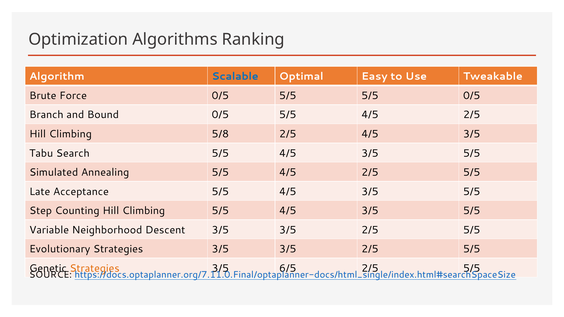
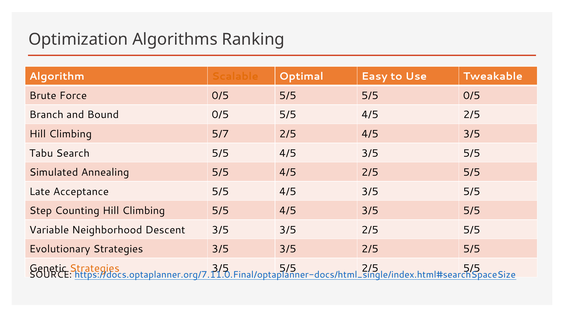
Scalable colour: blue -> orange
5/8: 5/8 -> 5/7
6/5 at (288, 268): 6/5 -> 5/5
